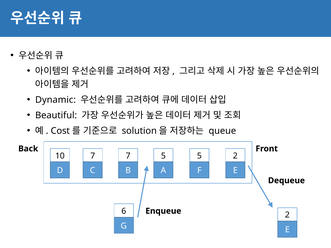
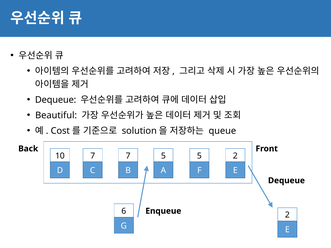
Dynamic at (56, 100): Dynamic -> Dequeue
